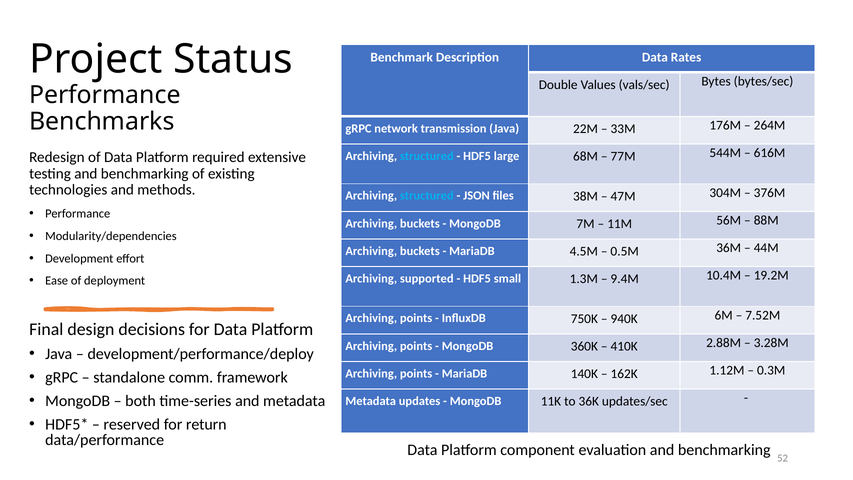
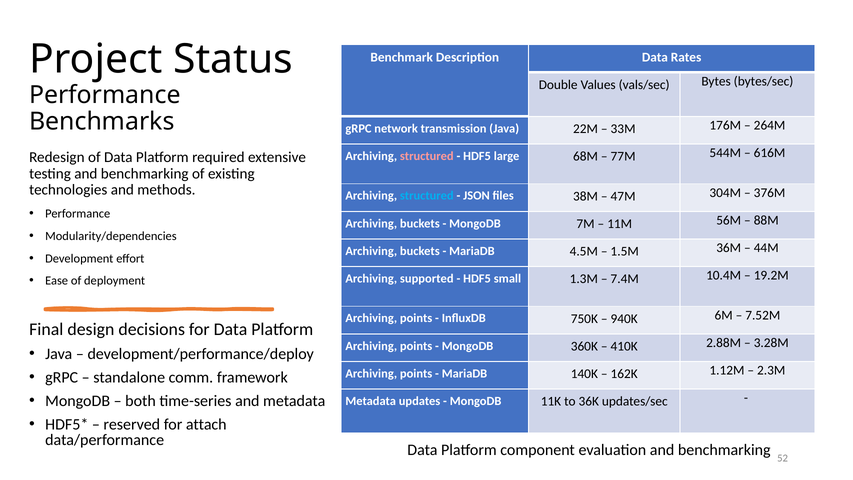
structured at (427, 156) colour: light blue -> pink
0.5M: 0.5M -> 1.5M
9.4M: 9.4M -> 7.4M
0.3M: 0.3M -> 2.3M
return: return -> attach
